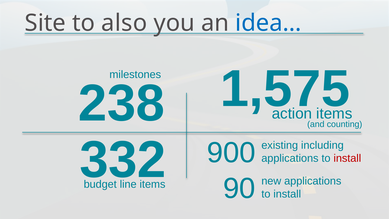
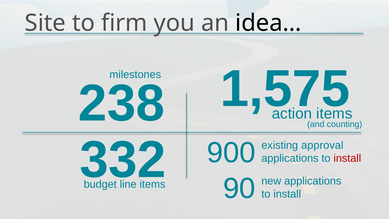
also: also -> firm
idea… colour: blue -> black
including: including -> approval
